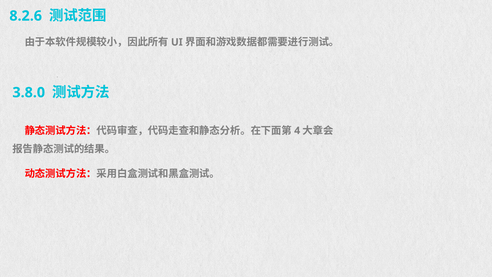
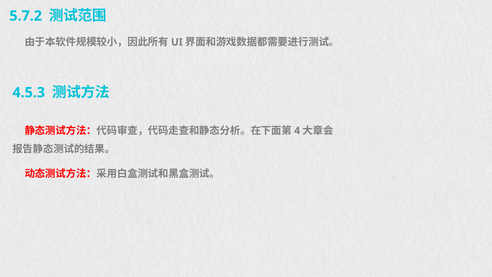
8.2.6: 8.2.6 -> 5.7.2
3.8.0: 3.8.0 -> 4.5.3
